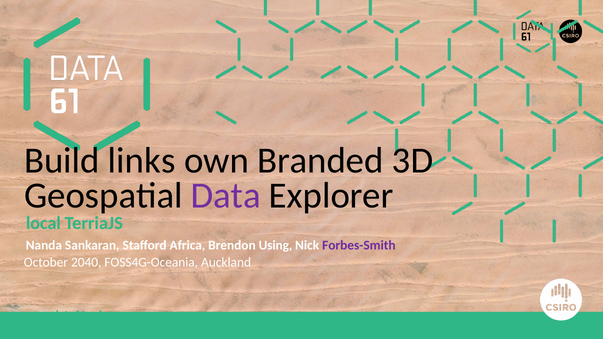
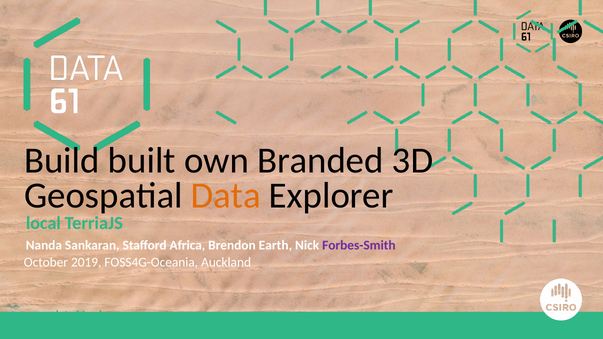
links: links -> built
Data colour: purple -> orange
Using: Using -> Earth
2040: 2040 -> 2019
